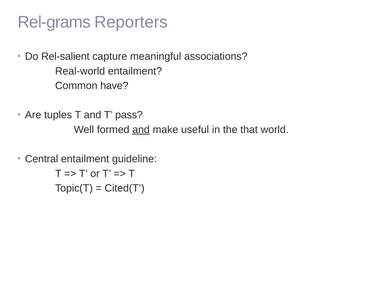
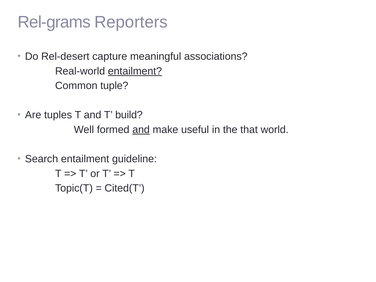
Rel-salient: Rel-salient -> Rel-desert
entailment at (135, 71) underline: none -> present
have: have -> tuple
pass: pass -> build
Central: Central -> Search
